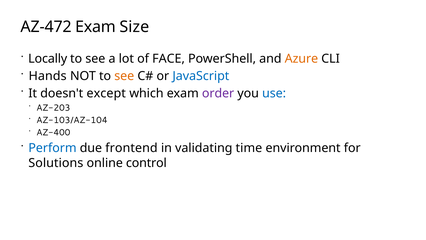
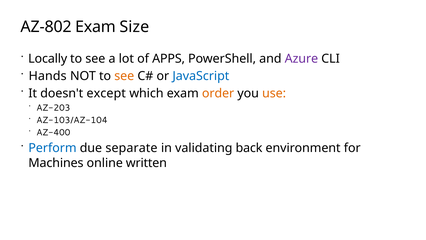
AZ-472: AZ-472 -> AZ-802
FACE: FACE -> APPS
Azure colour: orange -> purple
order colour: purple -> orange
use colour: blue -> orange
frontend: frontend -> separate
time: time -> back
Solutions: Solutions -> Machines
control: control -> written
